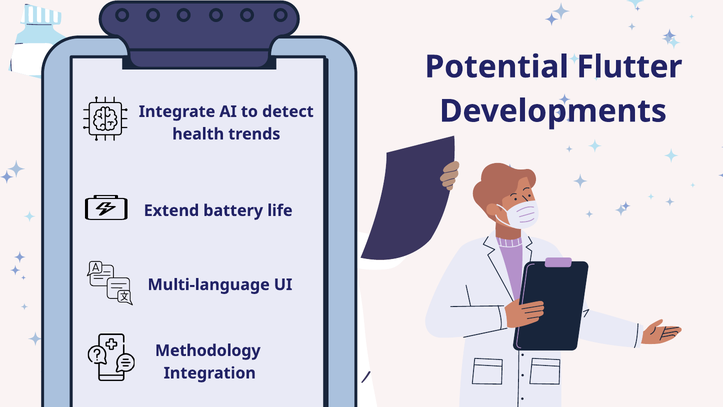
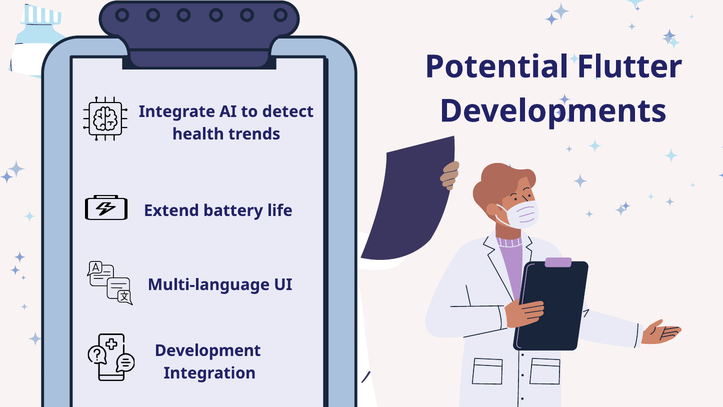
Methodology: Methodology -> Development
